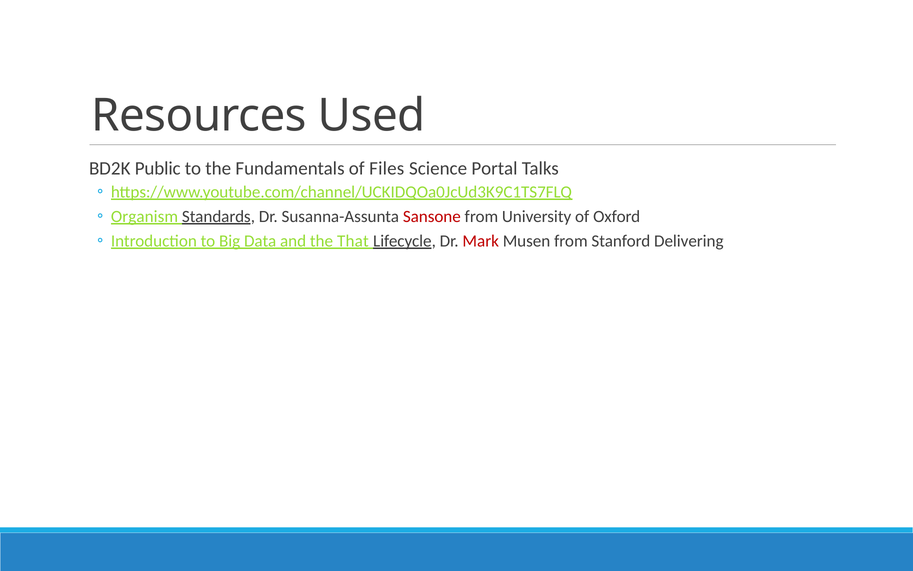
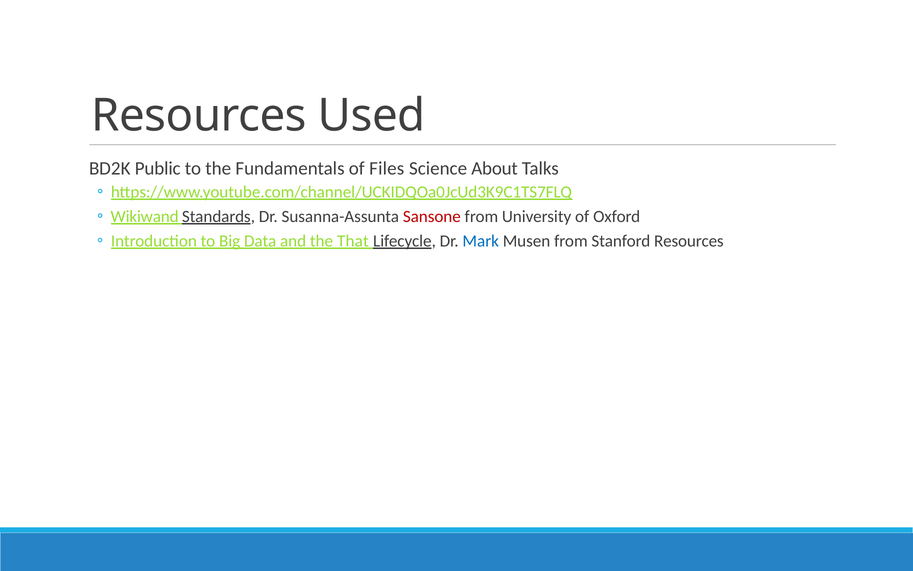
Portal: Portal -> About
Organism: Organism -> Wikiwand
Mark colour: red -> blue
Stanford Delivering: Delivering -> Resources
